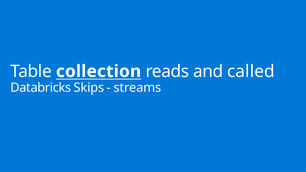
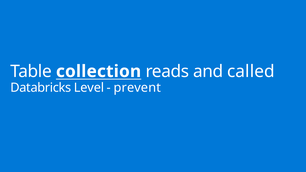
Skips: Skips -> Level
streams: streams -> prevent
